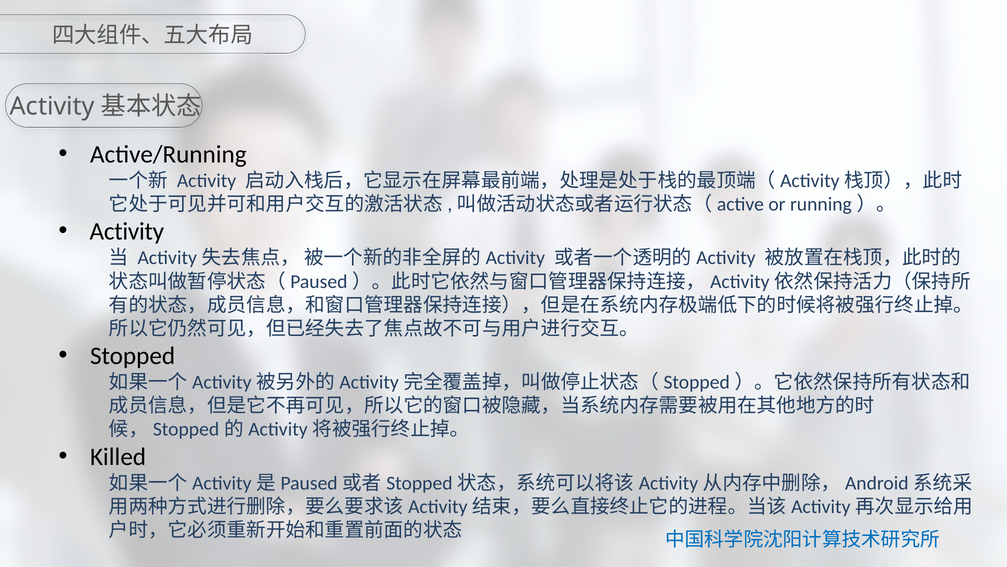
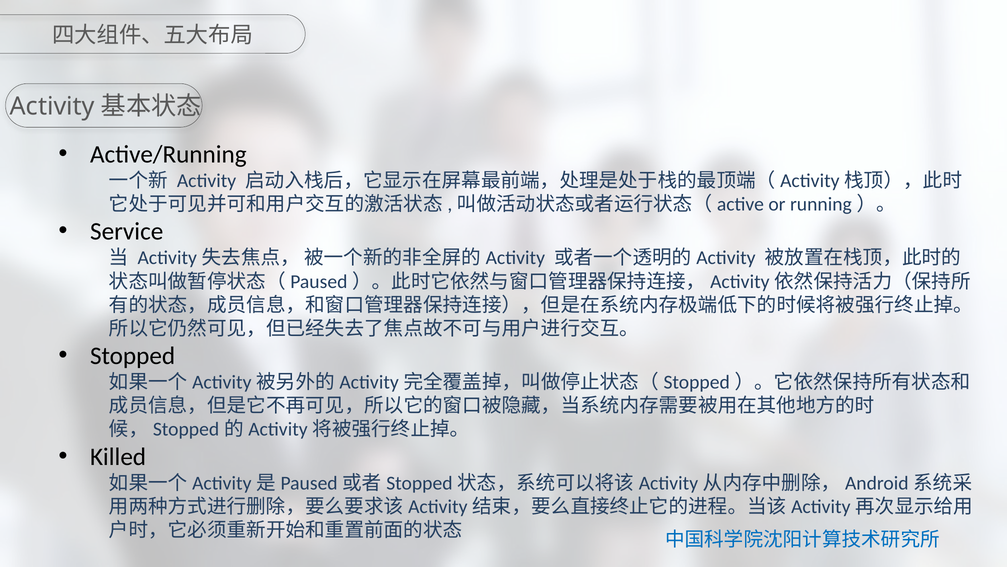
Activity at (127, 231): Activity -> Service
